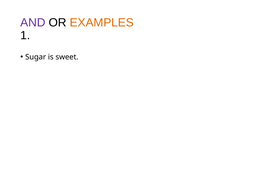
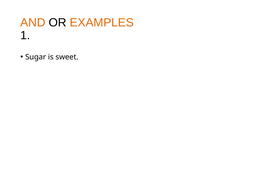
AND colour: purple -> orange
